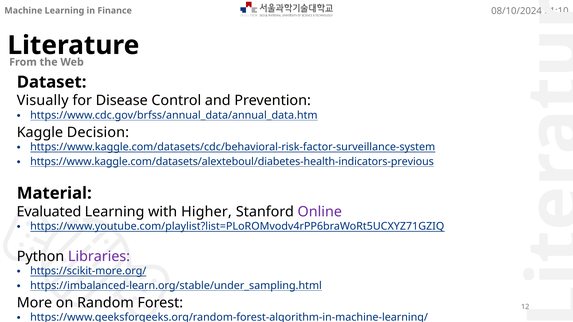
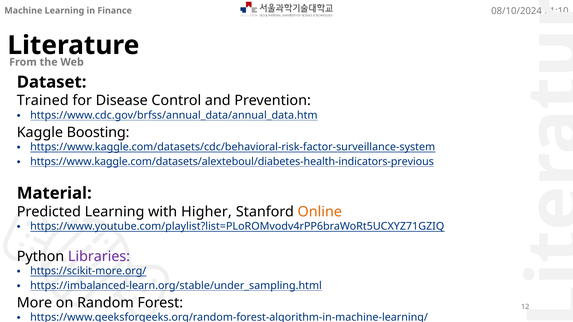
Visually: Visually -> Trained
Decision: Decision -> Boosting
Evaluated: Evaluated -> Predicted
Online colour: purple -> orange
